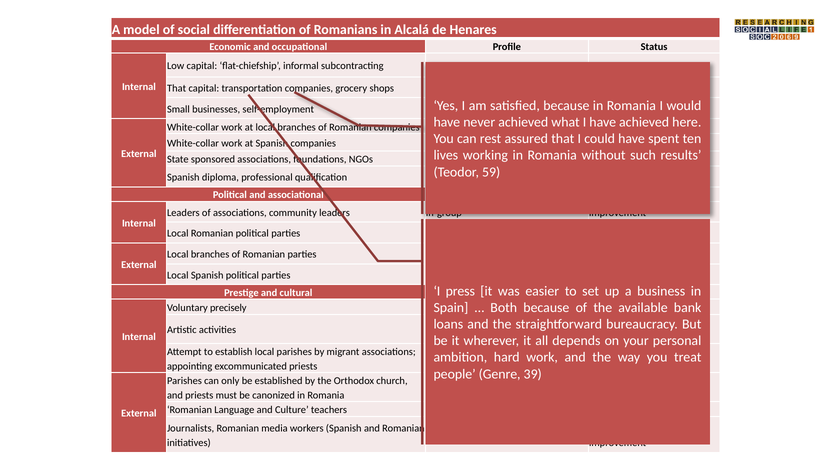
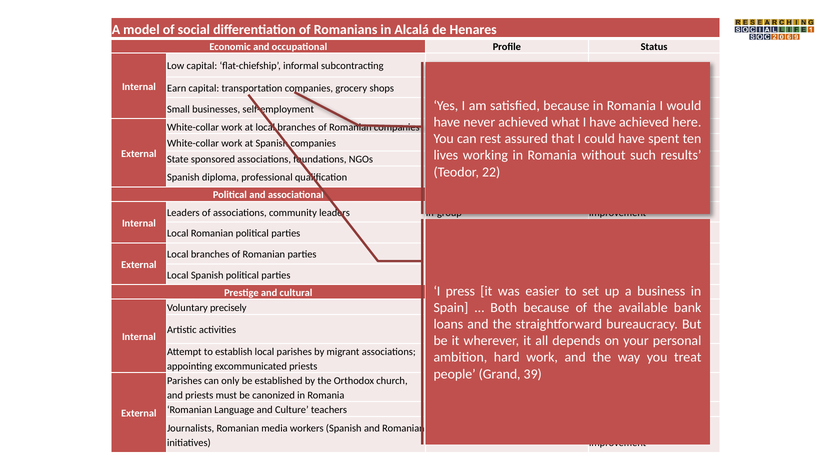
That at (177, 88): That -> Earn
59: 59 -> 22
Genre: Genre -> Grand
